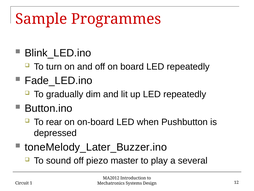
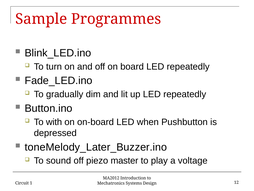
rear: rear -> with
several: several -> voltage
